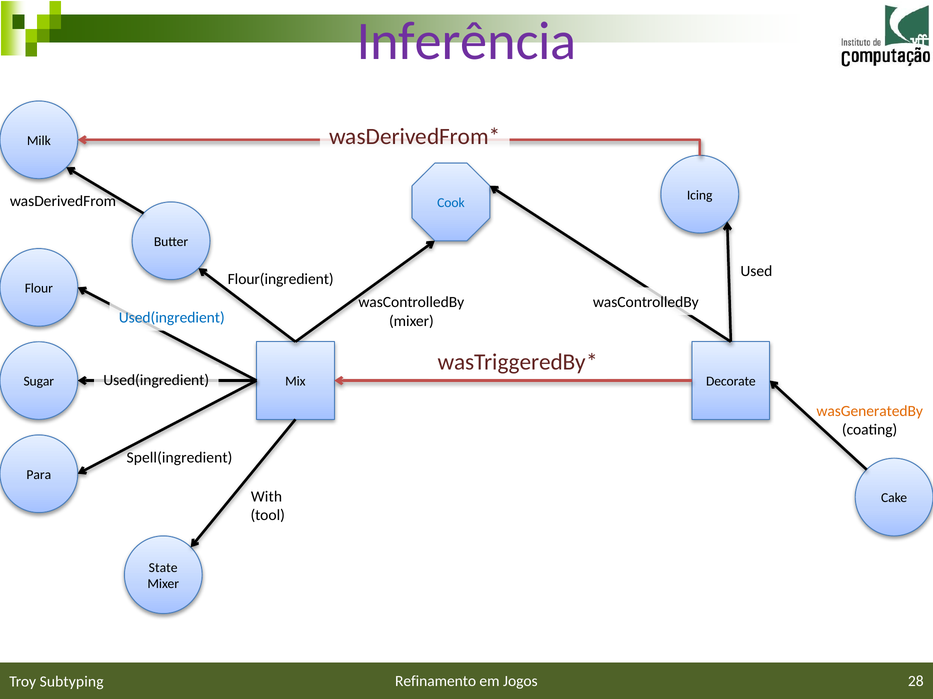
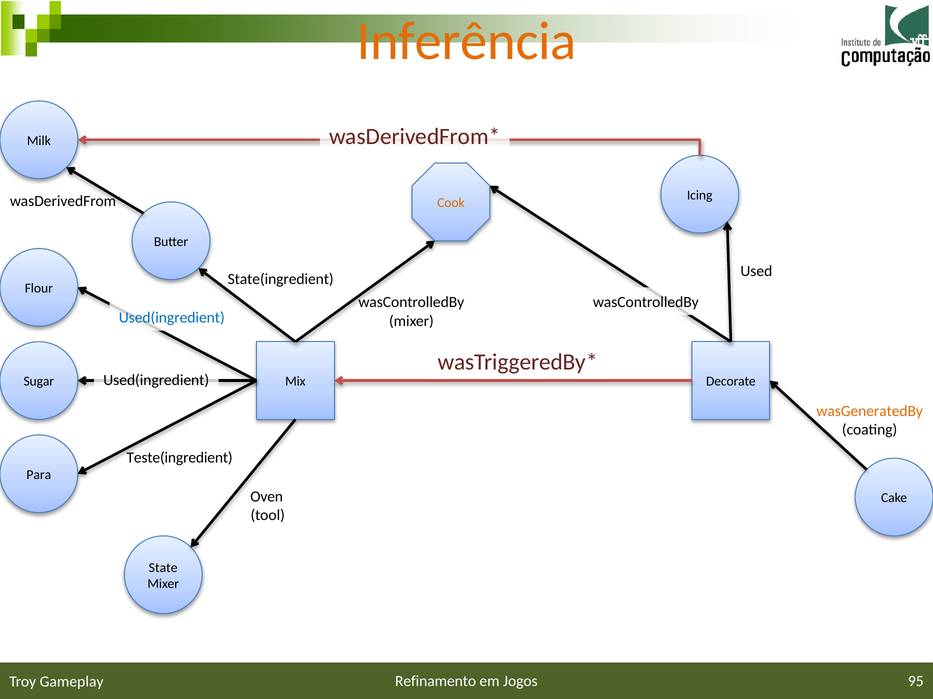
Inferência colour: purple -> orange
Cook colour: blue -> orange
Flour(ingredient: Flour(ingredient -> State(ingredient
Spell(ingredient: Spell(ingredient -> Teste(ingredient
With: With -> Oven
28: 28 -> 95
Subtyping: Subtyping -> Gameplay
